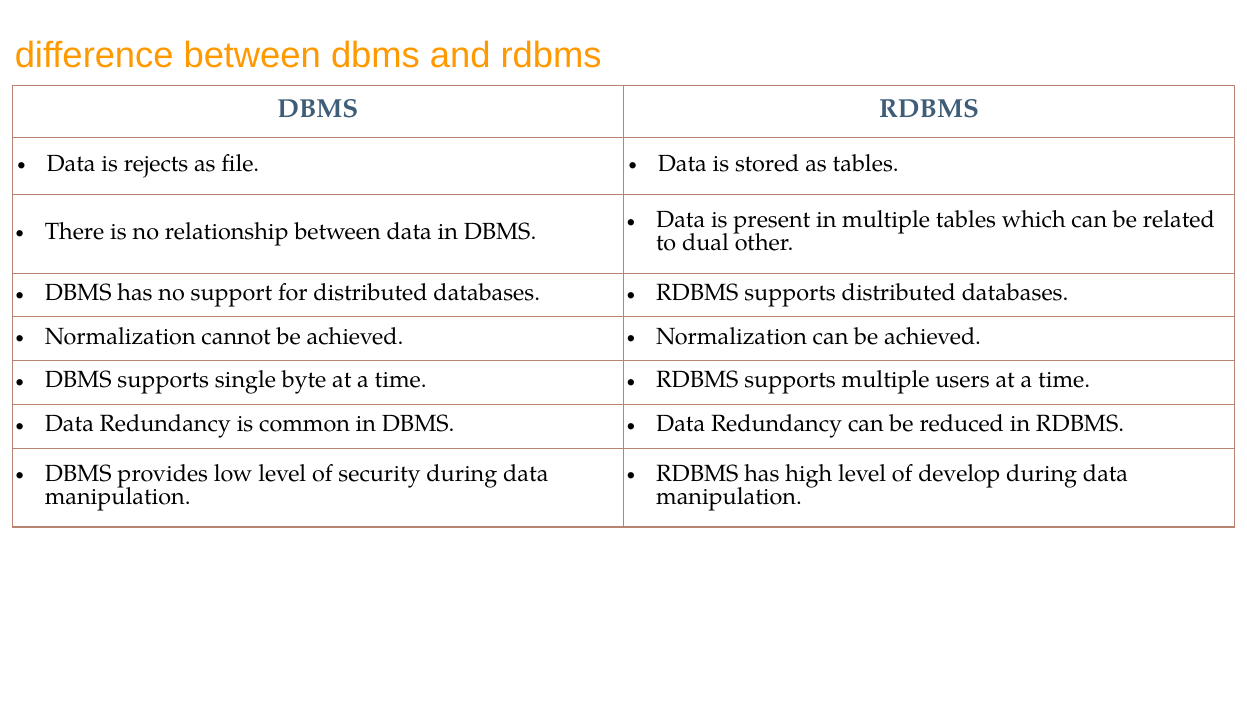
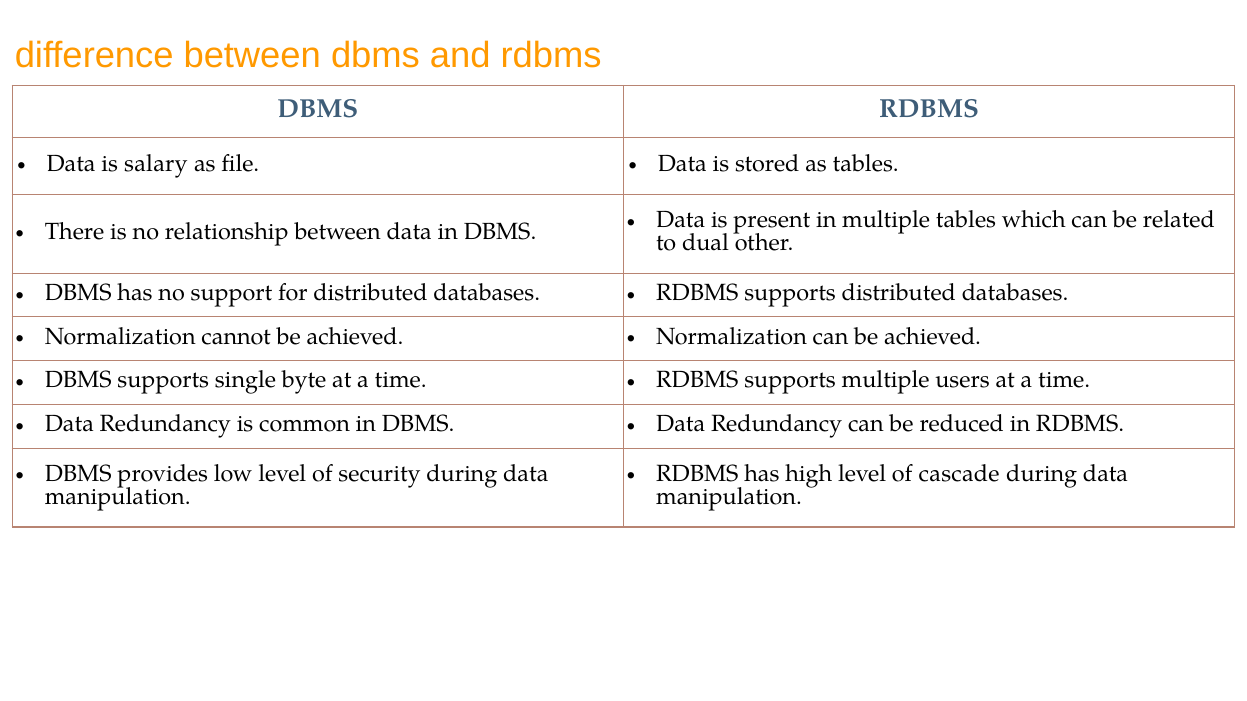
rejects: rejects -> salary
develop: develop -> cascade
